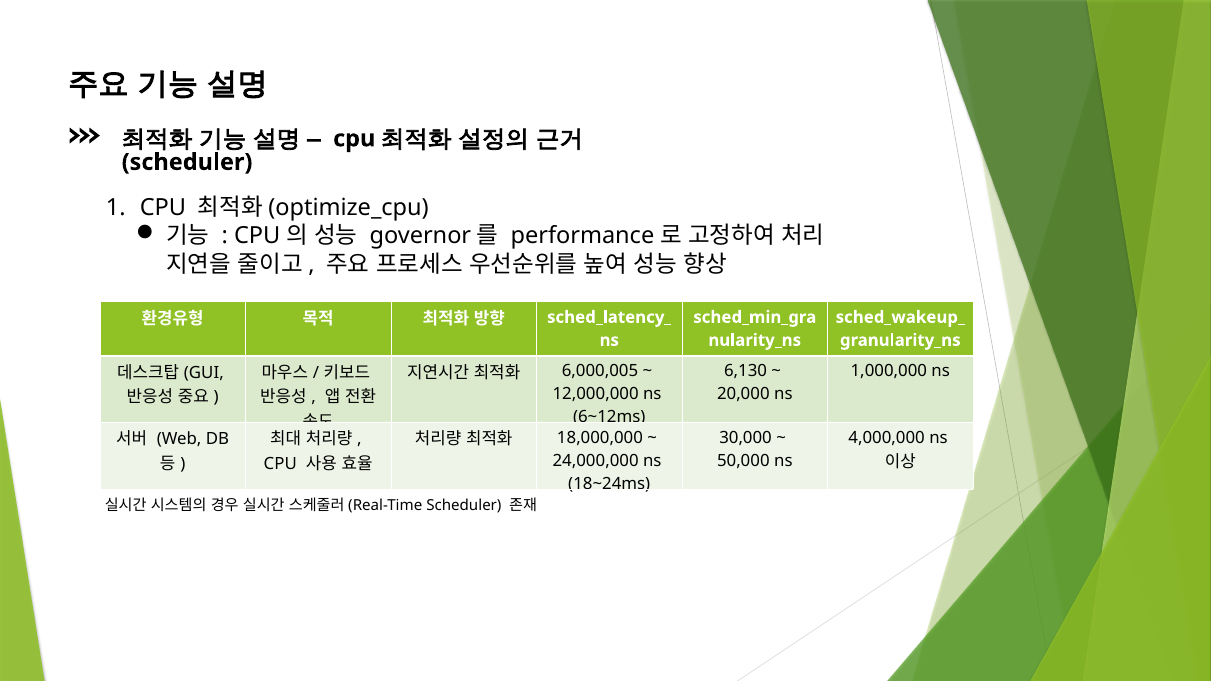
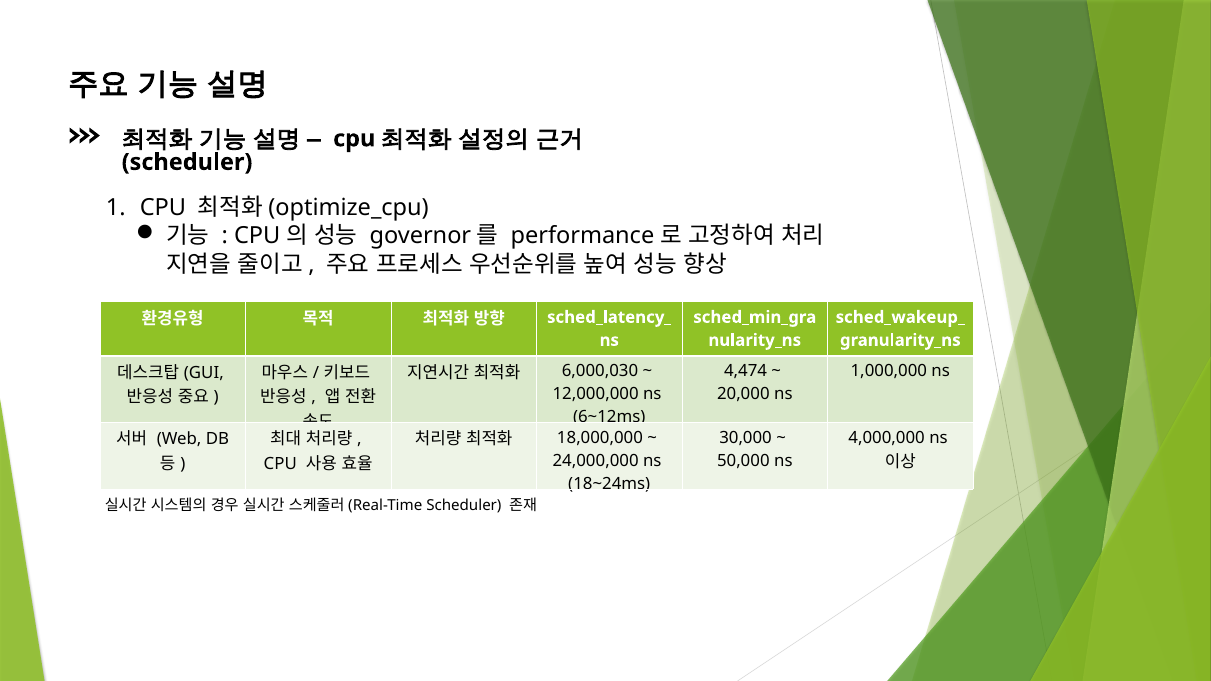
6,000,005: 6,000,005 -> 6,000,030
6,130: 6,130 -> 4,474
